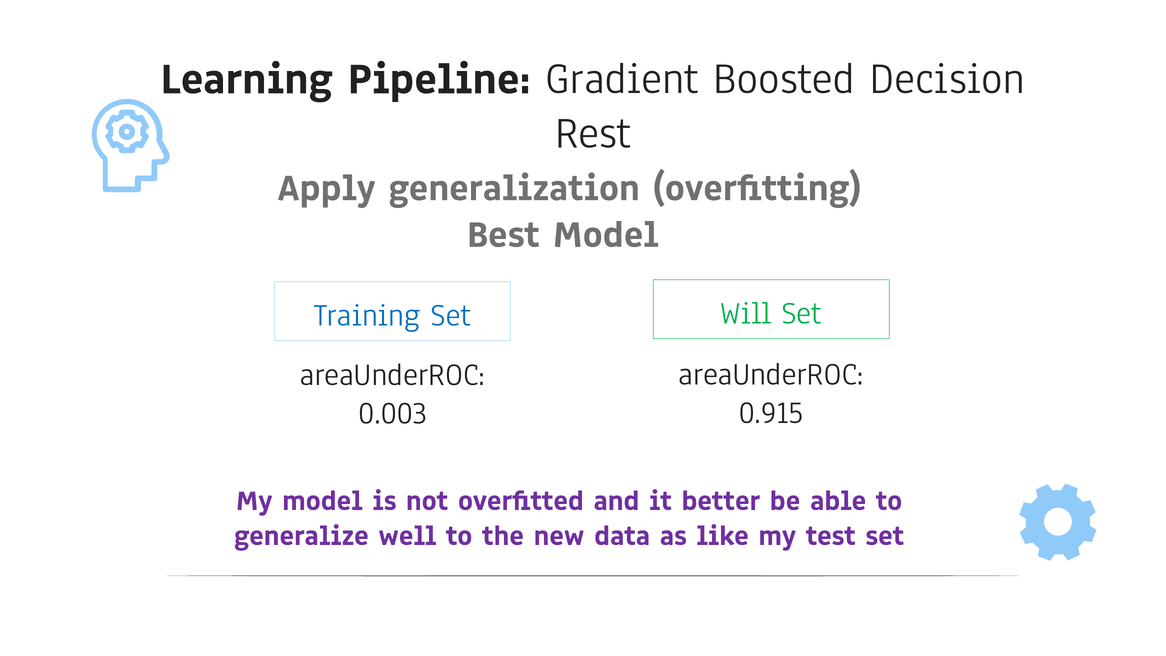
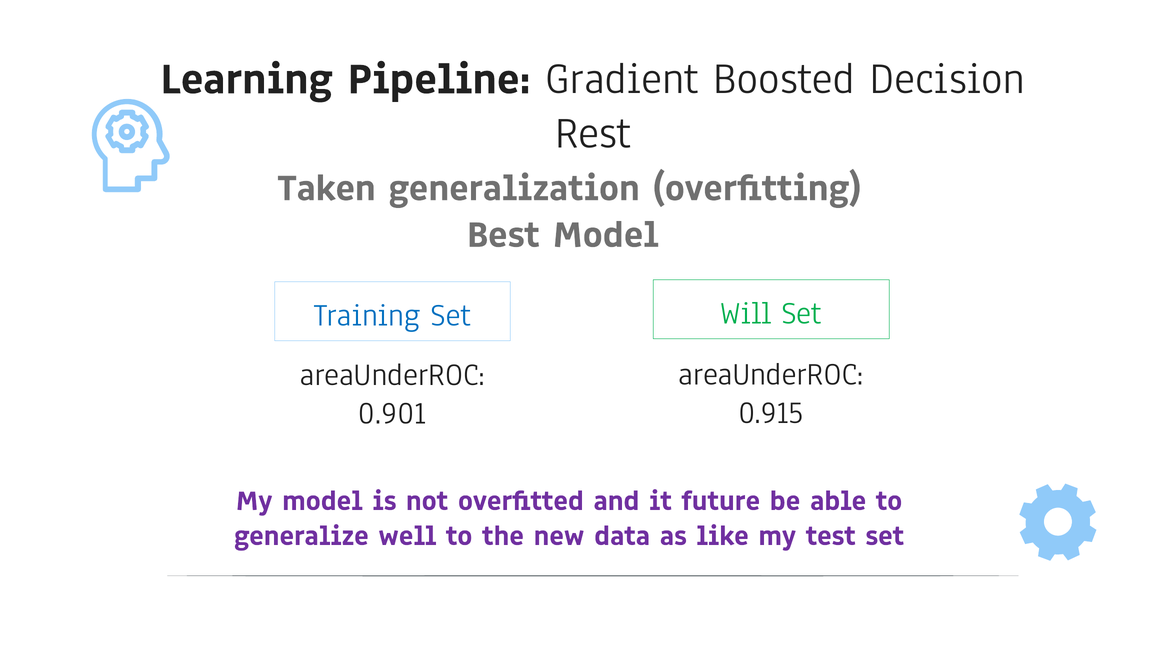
Apply: Apply -> Taken
0.003: 0.003 -> 0.901
better: better -> future
